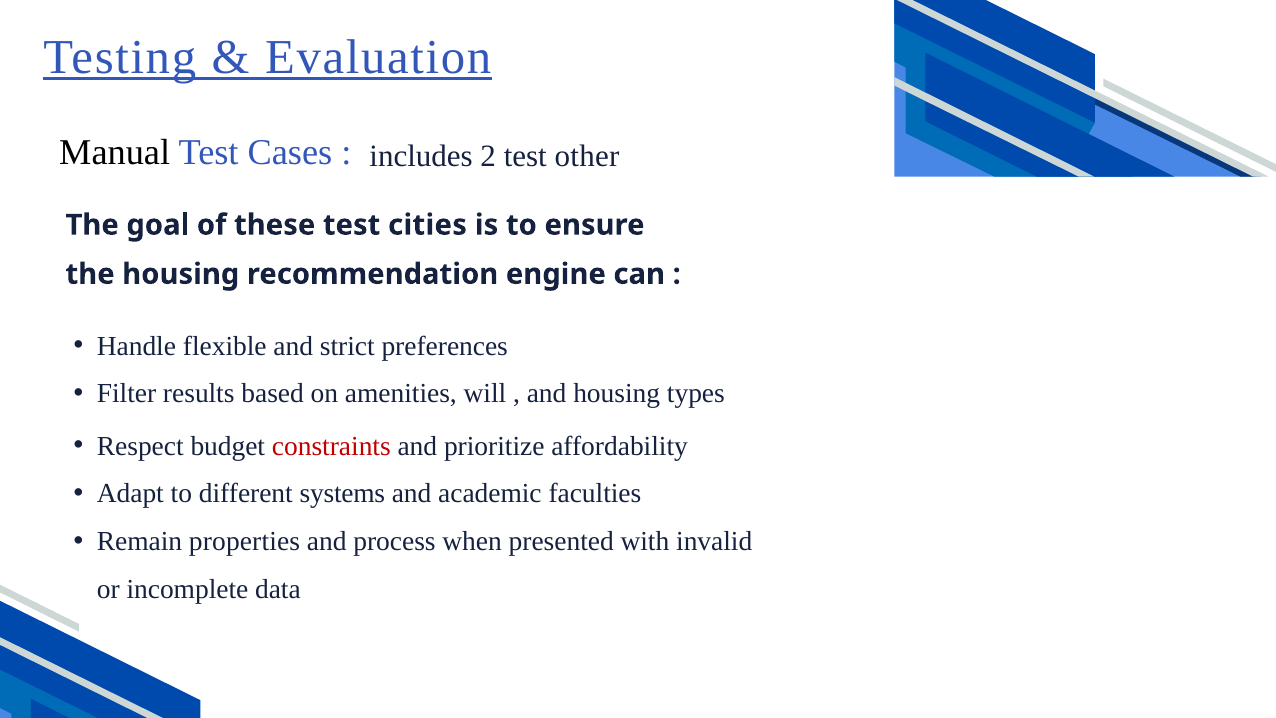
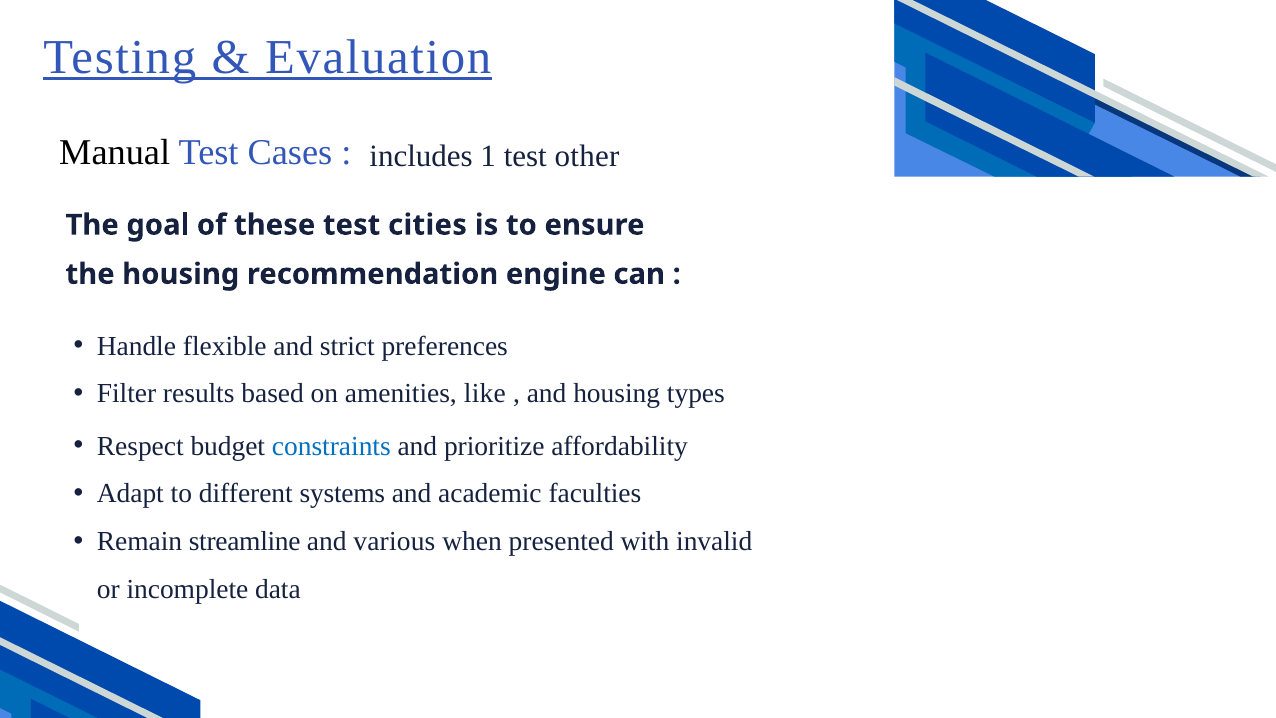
2: 2 -> 1
will: will -> like
constraints colour: red -> blue
properties: properties -> streamline
process: process -> various
